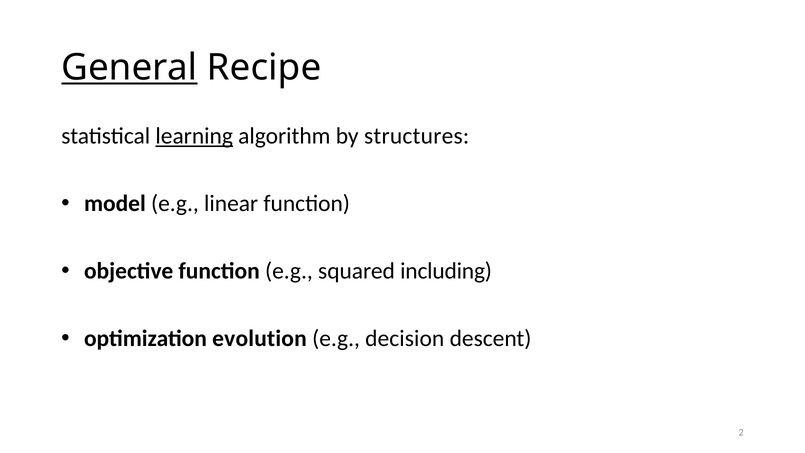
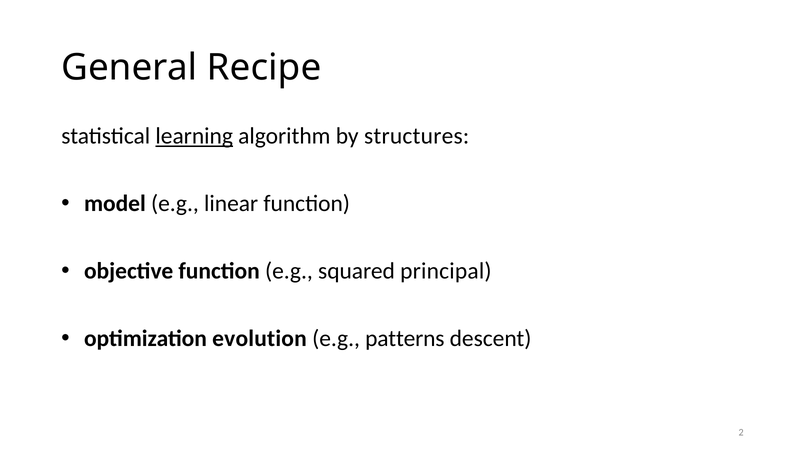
General underline: present -> none
including: including -> principal
decision: decision -> patterns
